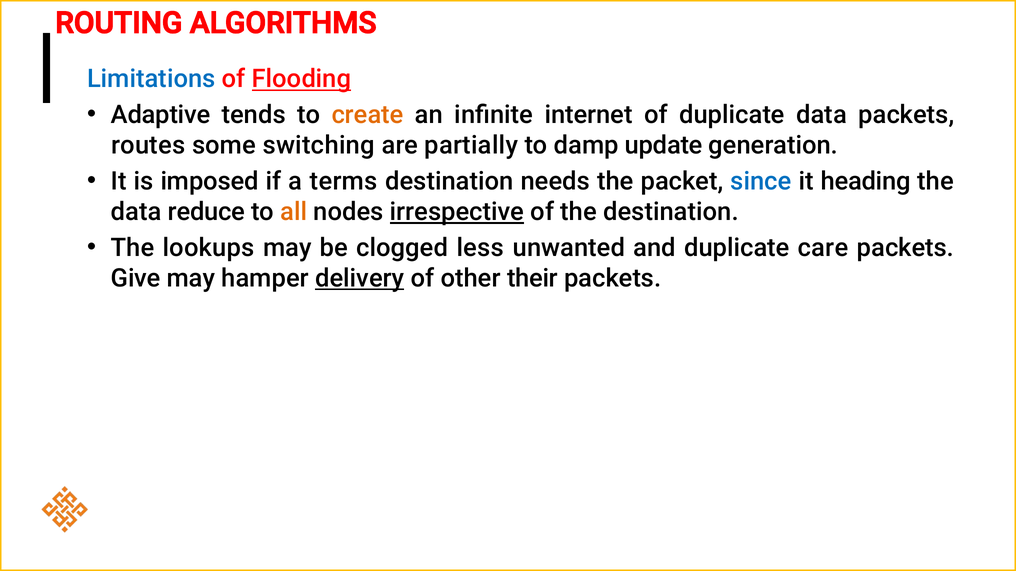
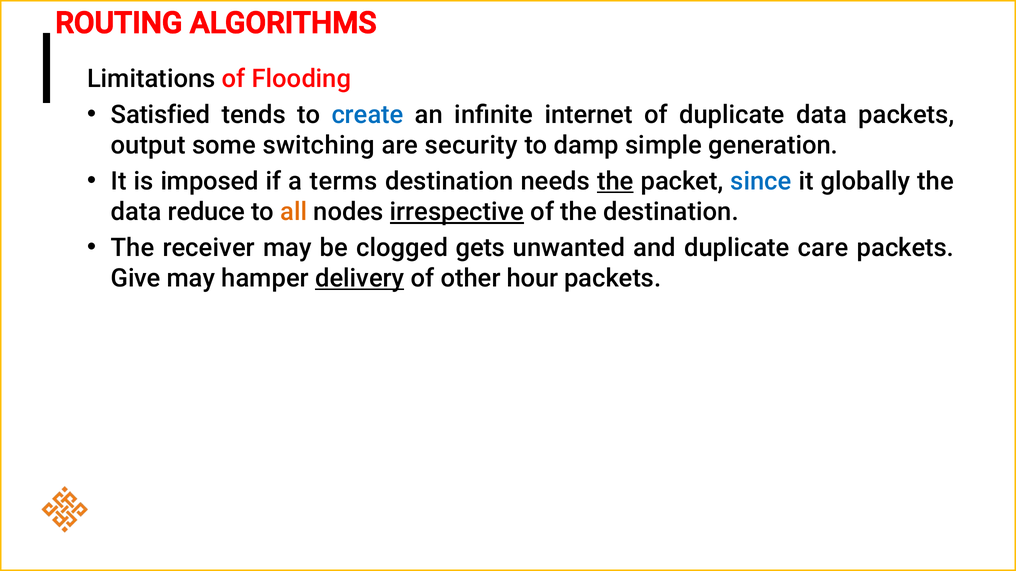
Limitations colour: blue -> black
Flooding underline: present -> none
Adaptive: Adaptive -> Satisfied
create colour: orange -> blue
routes: routes -> output
partially: partially -> security
update: update -> simple
the at (615, 181) underline: none -> present
heading: heading -> globally
lookups: lookups -> receiver
less: less -> gets
their: their -> hour
